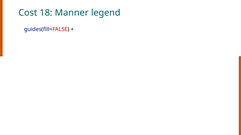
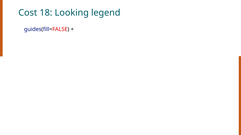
Manner: Manner -> Looking
